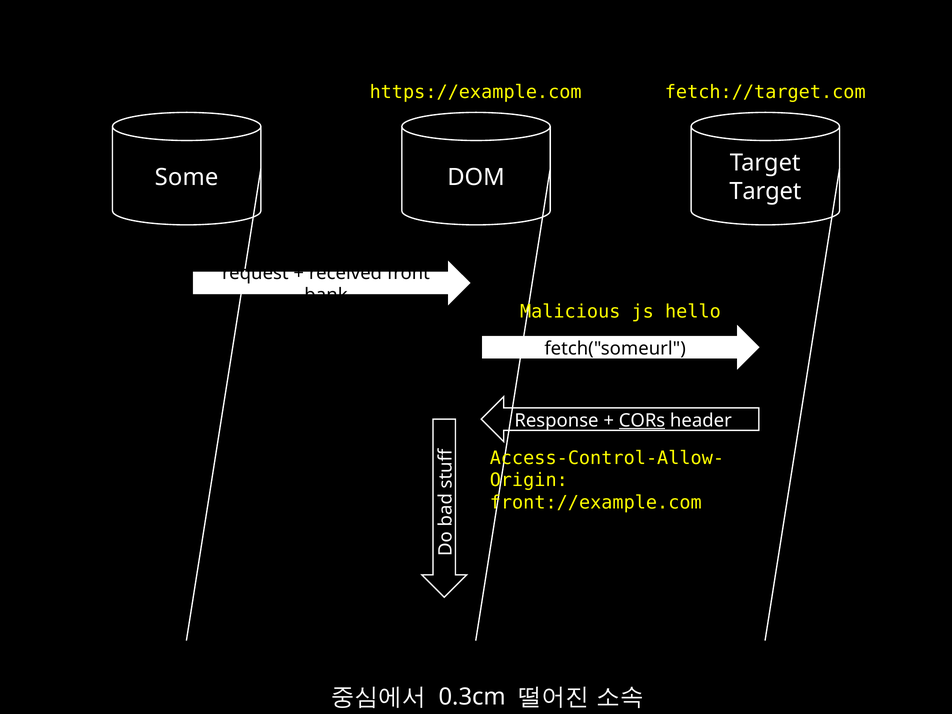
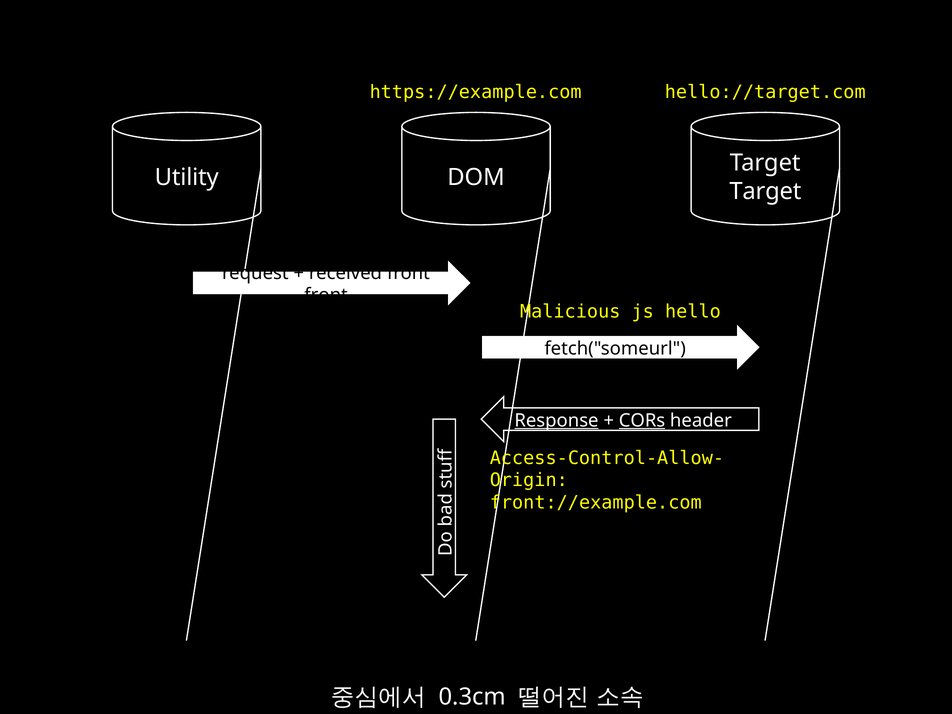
fetch://target.com: fetch://target.com -> hello://target.com
Some: Some -> Utility
bank at (326, 295): bank -> front
Response underline: none -> present
